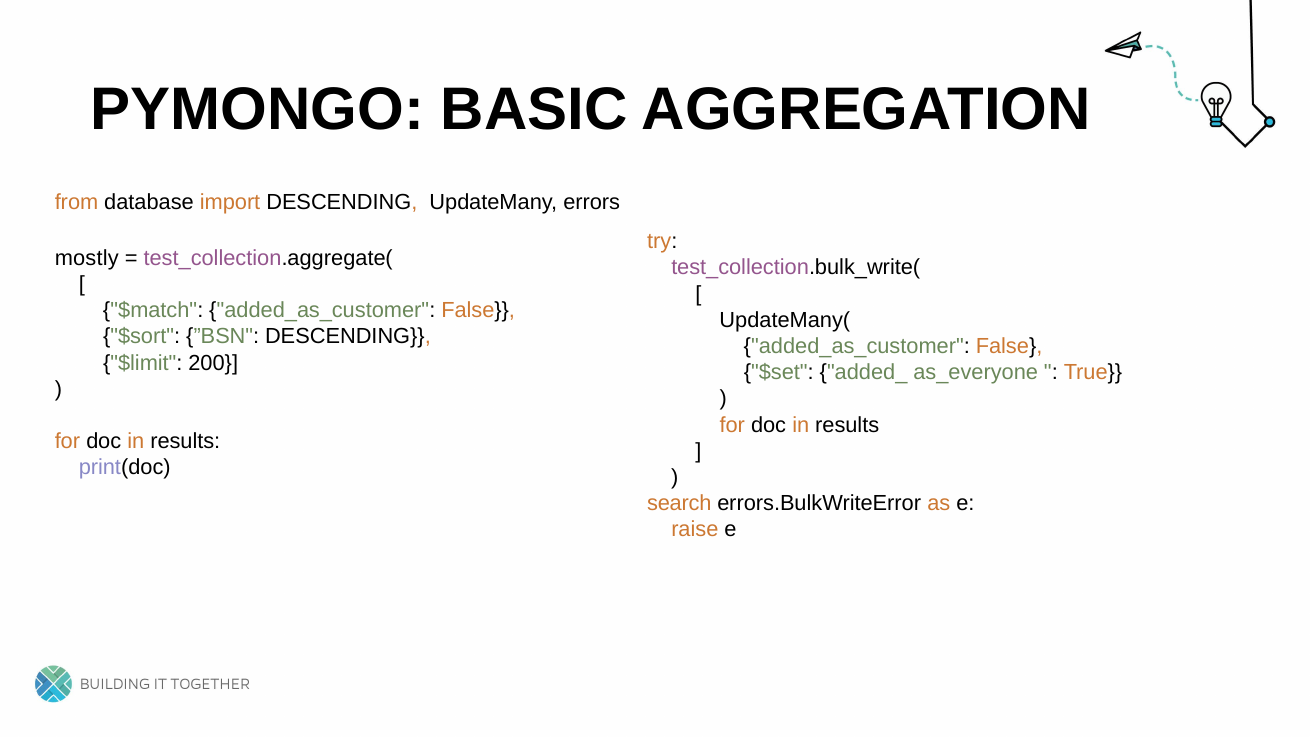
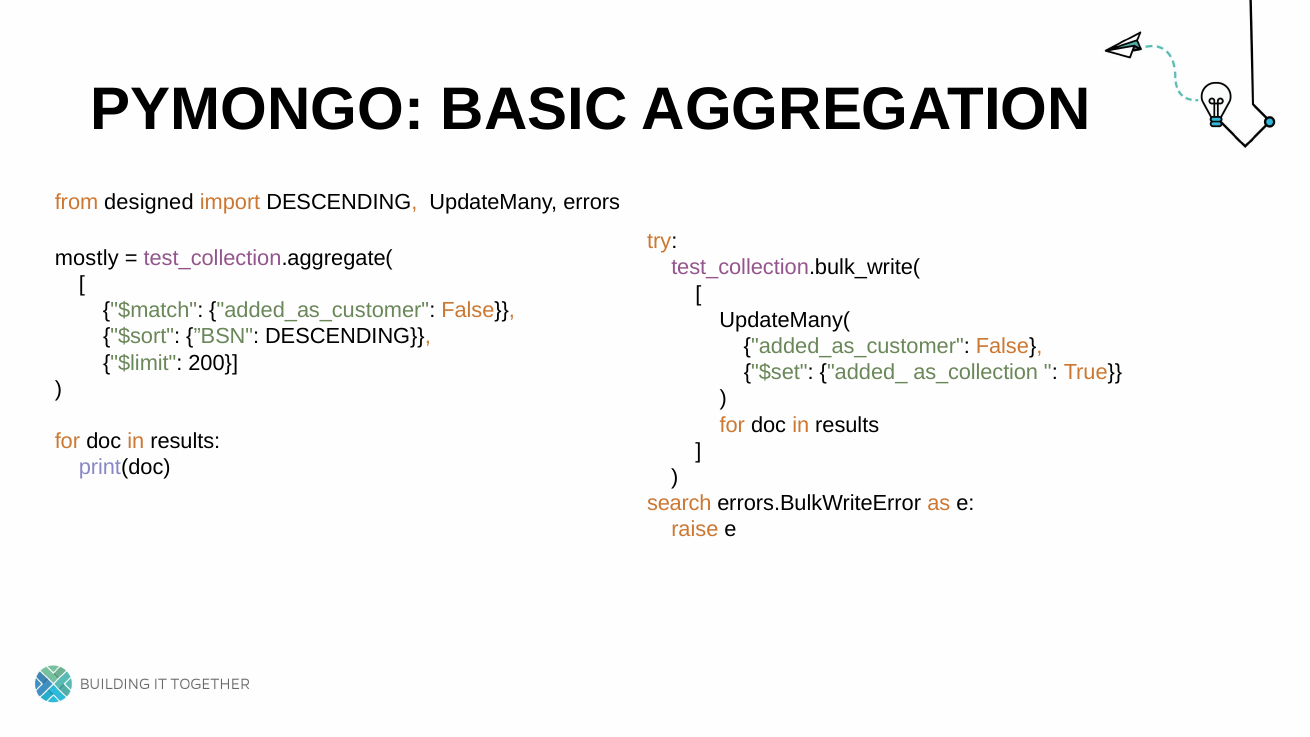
database: database -> designed
as_everyone: as_everyone -> as_collection
